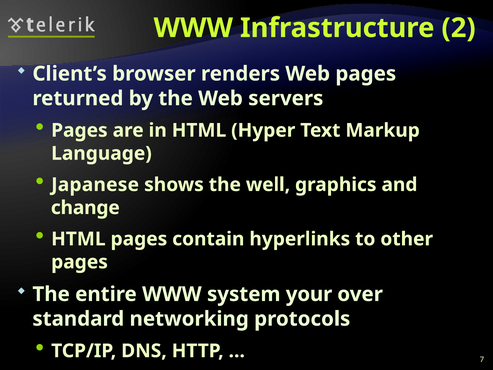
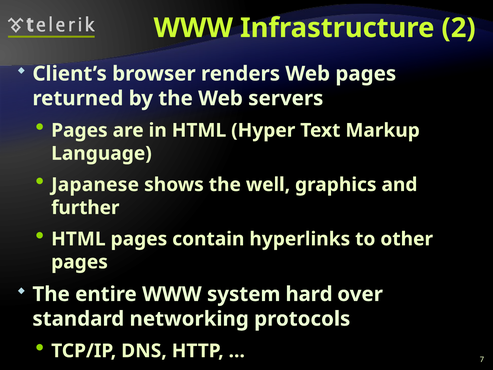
change: change -> further
your: your -> hard
